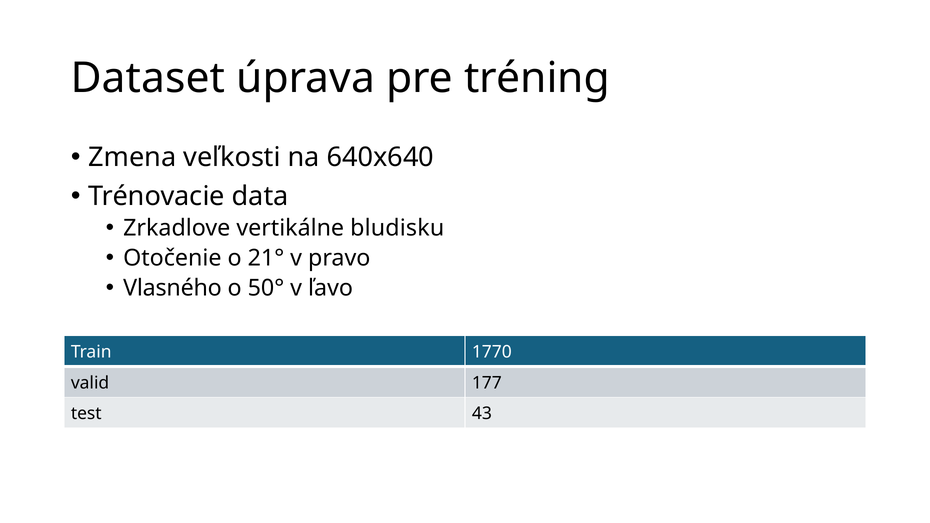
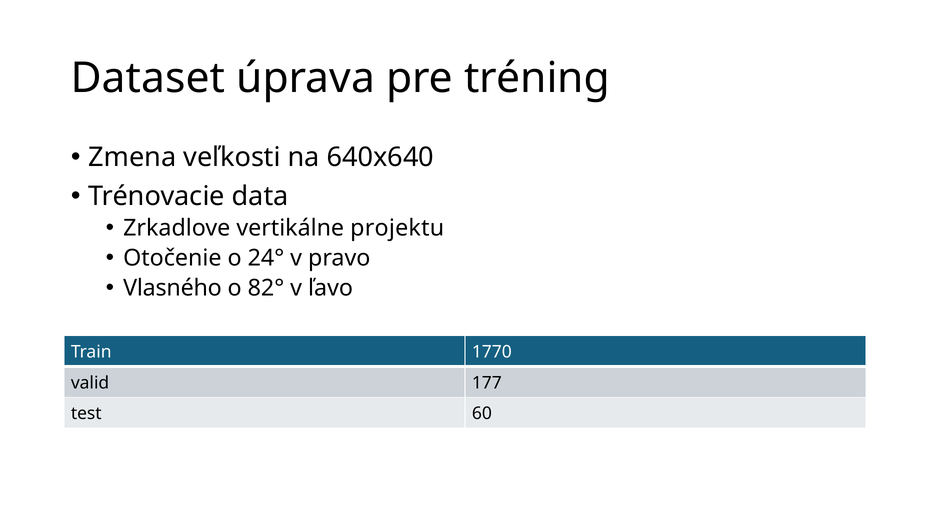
bludisku: bludisku -> projektu
21°: 21° -> 24°
50°: 50° -> 82°
43: 43 -> 60
